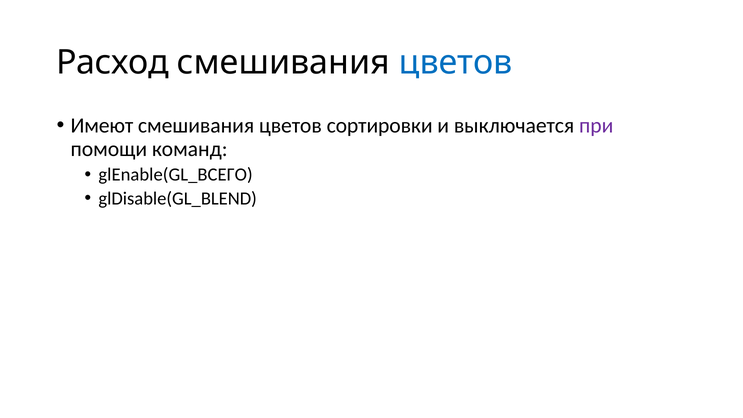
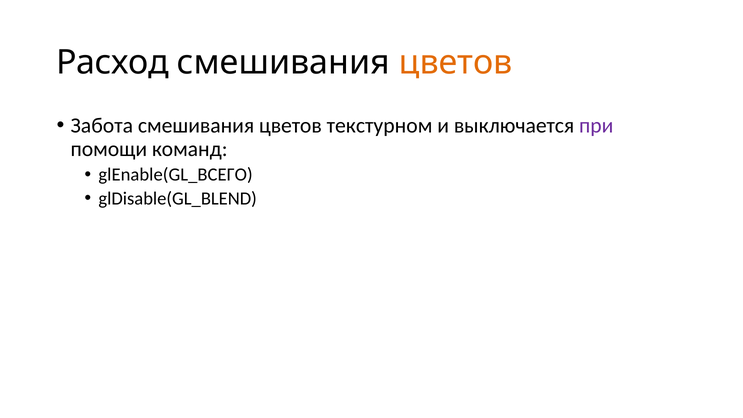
цветов at (456, 62) colour: blue -> orange
Имеют: Имеют -> Забота
сортировки: сортировки -> текстурном
